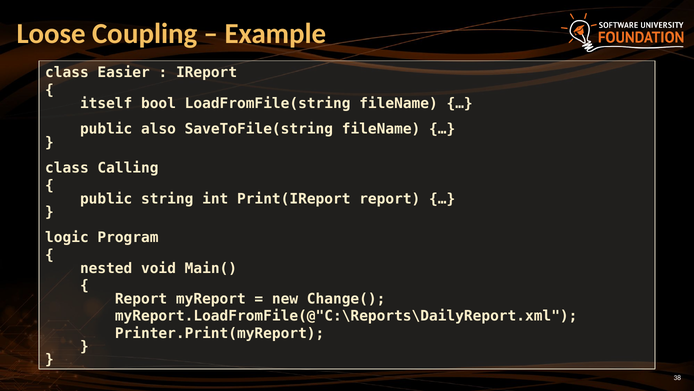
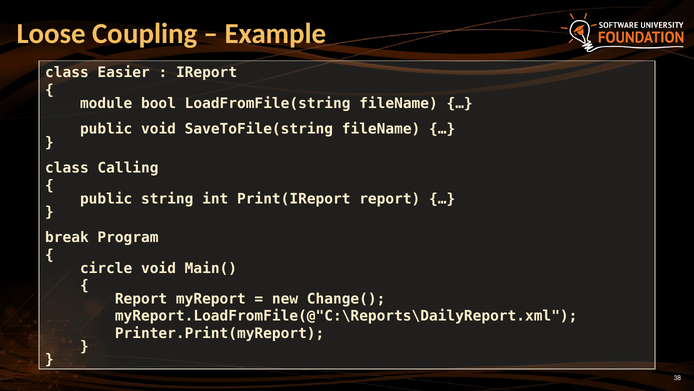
itself: itself -> module
public also: also -> void
logic: logic -> break
nested: nested -> circle
